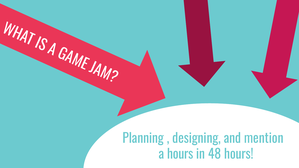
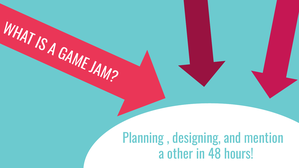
a hours: hours -> other
